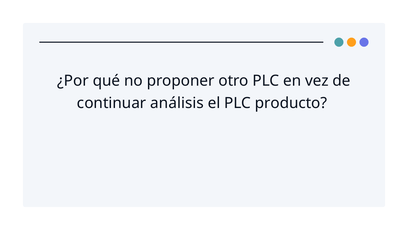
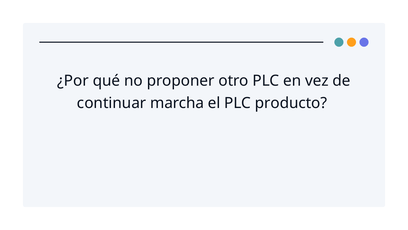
análisis: análisis -> marcha
